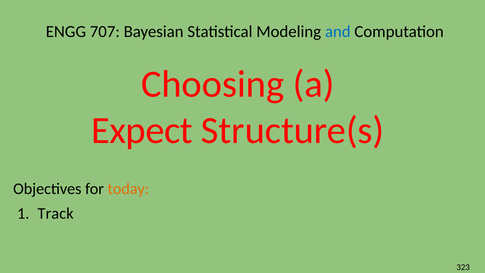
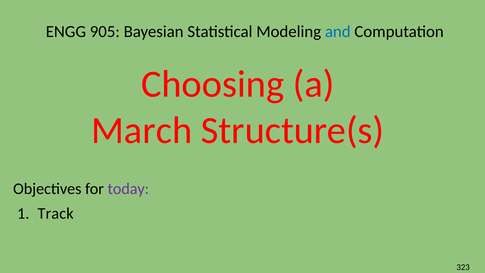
707: 707 -> 905
Expect: Expect -> March
today colour: orange -> purple
